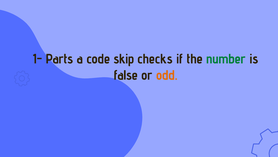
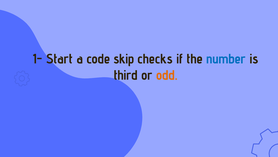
Parts: Parts -> Start
number colour: green -> blue
false: false -> third
